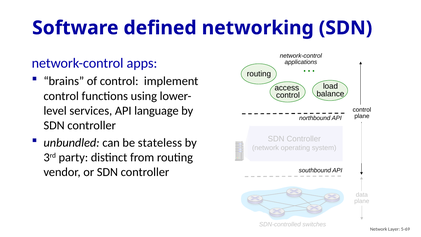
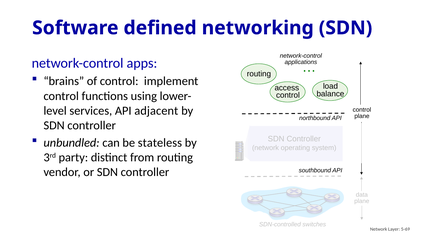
language: language -> adjacent
